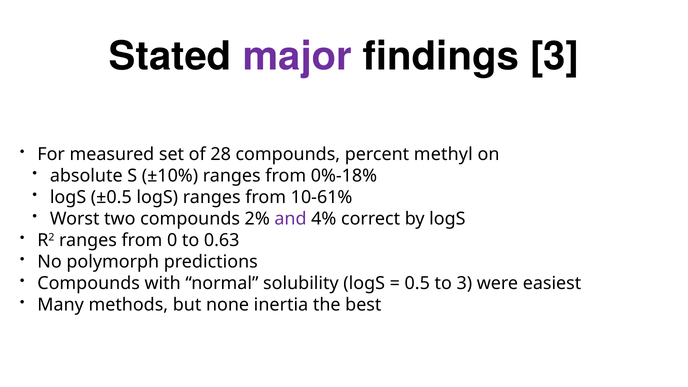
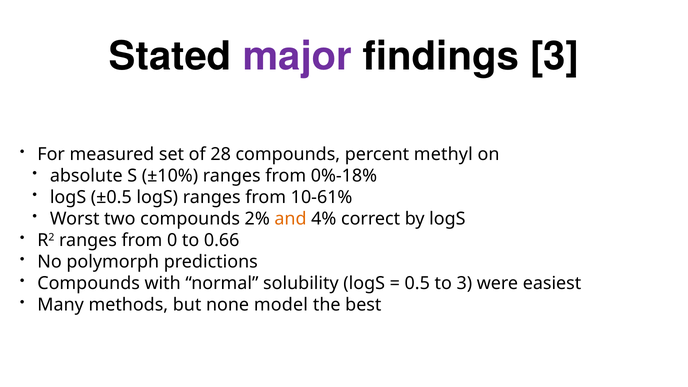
and colour: purple -> orange
0.63: 0.63 -> 0.66
inertia: inertia -> model
